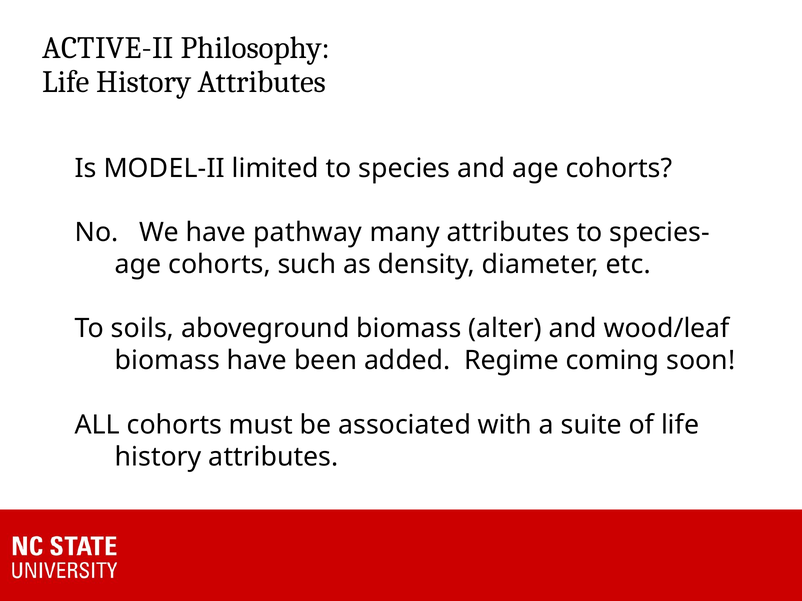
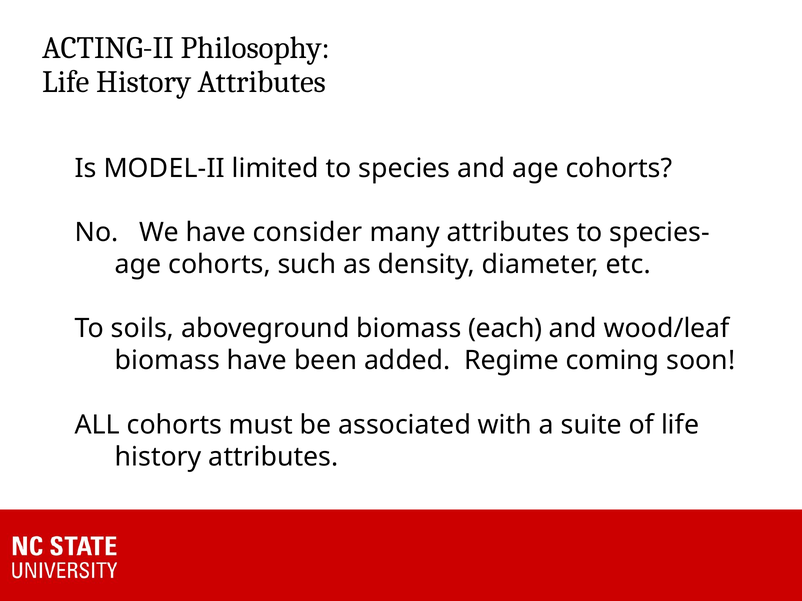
ACTIVE-II: ACTIVE-II -> ACTING-II
pathway: pathway -> consider
alter: alter -> each
